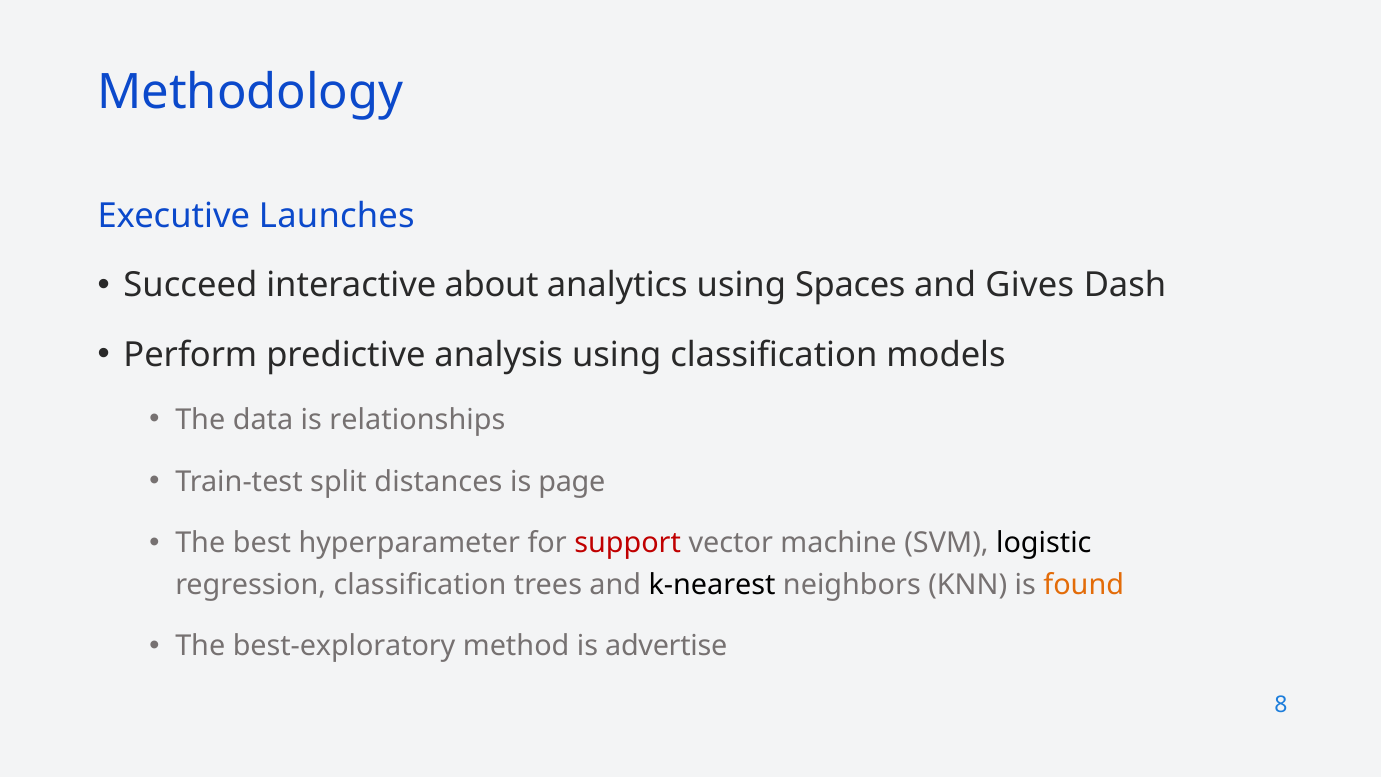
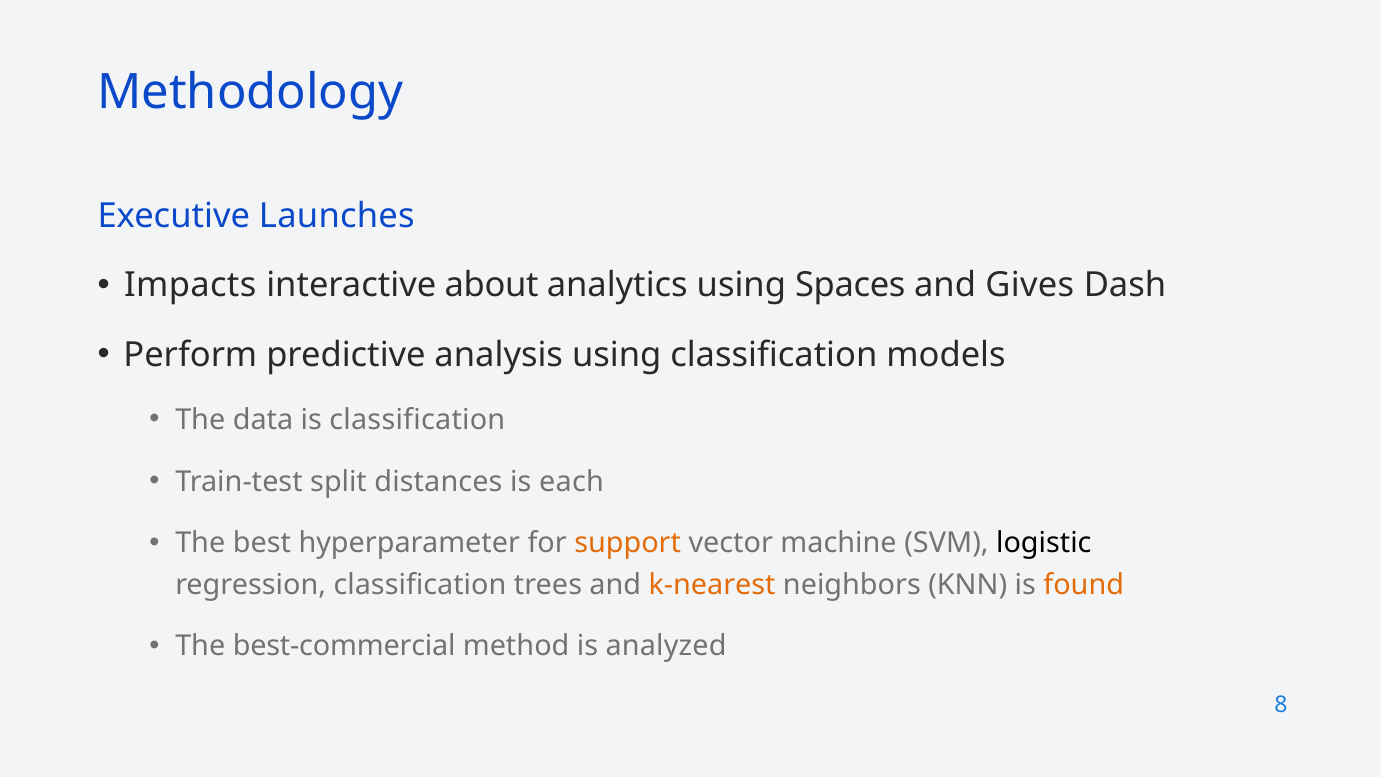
Succeed: Succeed -> Impacts
is relationships: relationships -> classification
page: page -> each
support colour: red -> orange
k-nearest colour: black -> orange
best-exploratory: best-exploratory -> best-commercial
advertise: advertise -> analyzed
